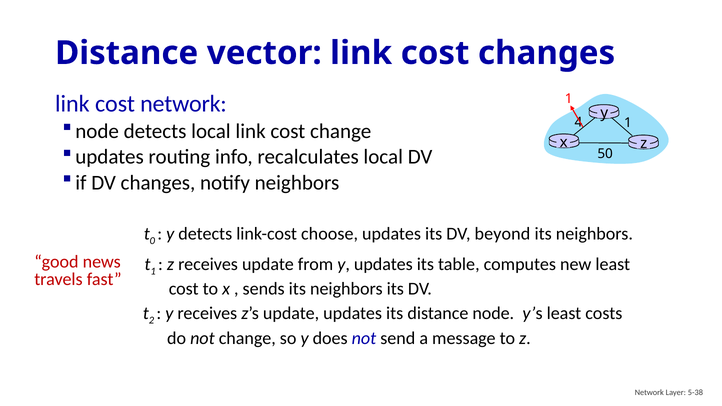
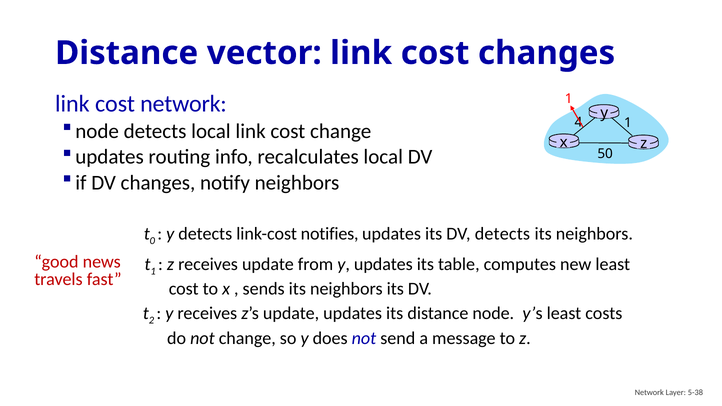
choose: choose -> notifies
DV beyond: beyond -> detects
